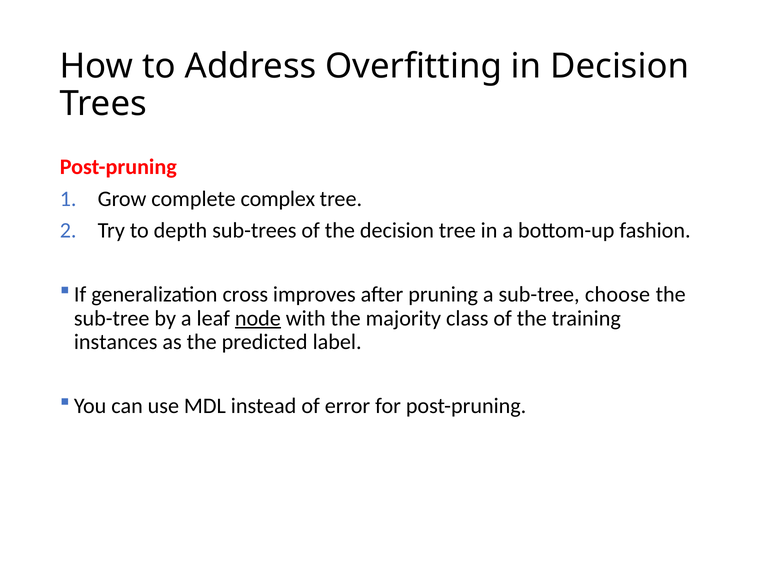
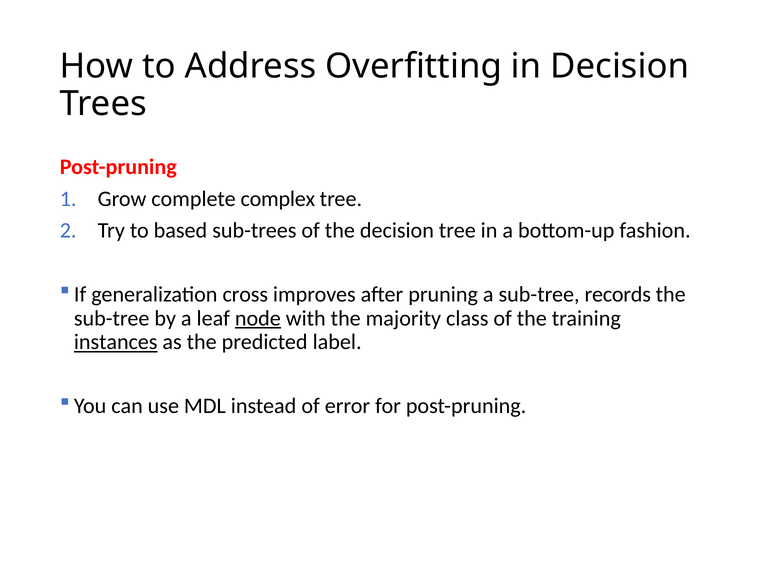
depth: depth -> based
choose: choose -> records
instances underline: none -> present
